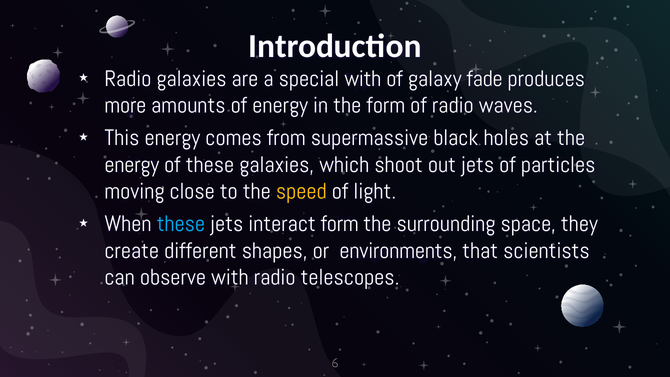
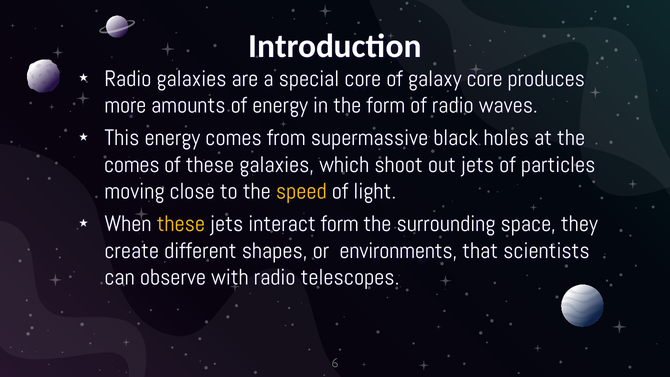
special with: with -> core
galaxy fade: fade -> core
energy at (132, 165): energy -> comes
these at (181, 224) colour: light blue -> yellow
